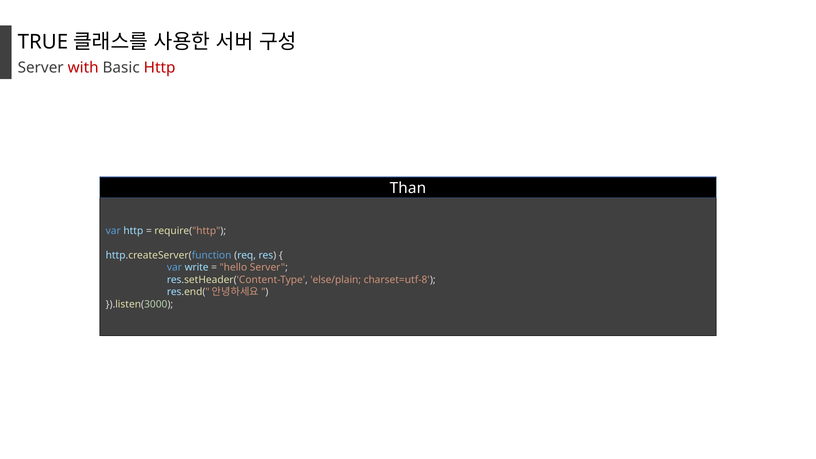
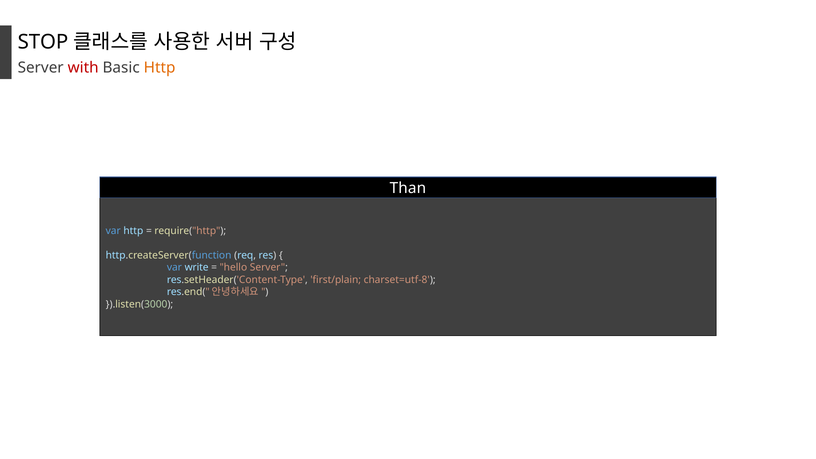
TRUE: TRUE -> STOP
Http at (160, 67) colour: red -> orange
else/plain: else/plain -> first/plain
